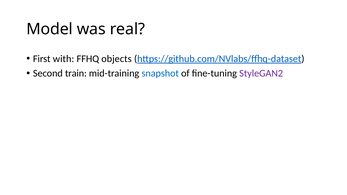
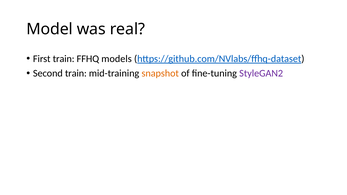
First with: with -> train
objects: objects -> models
snapshot colour: blue -> orange
